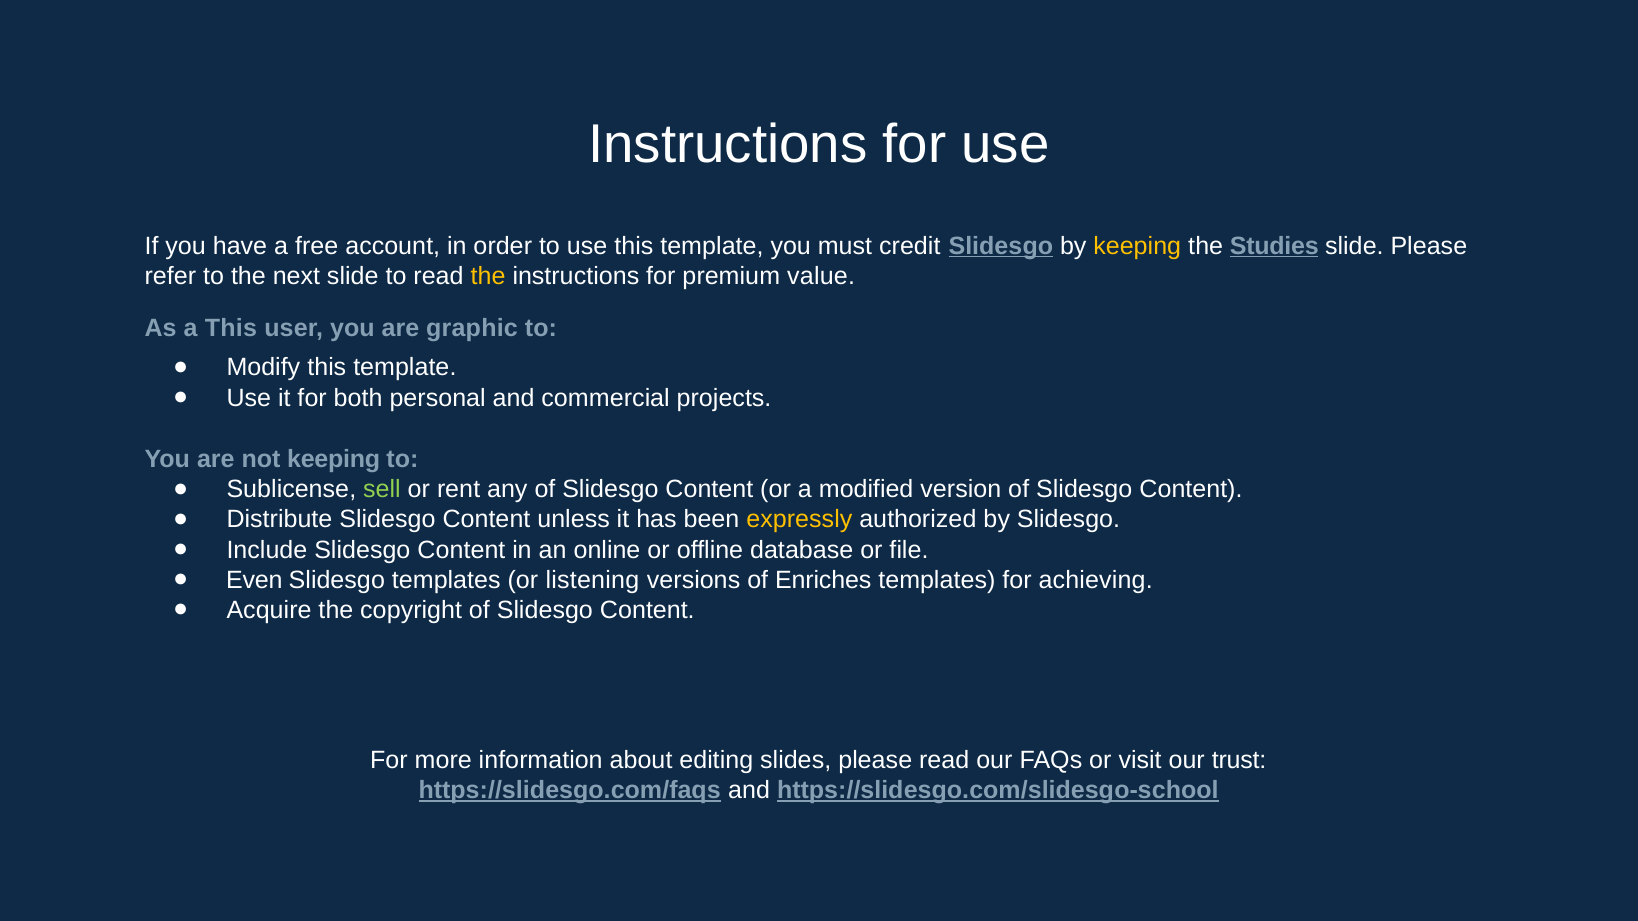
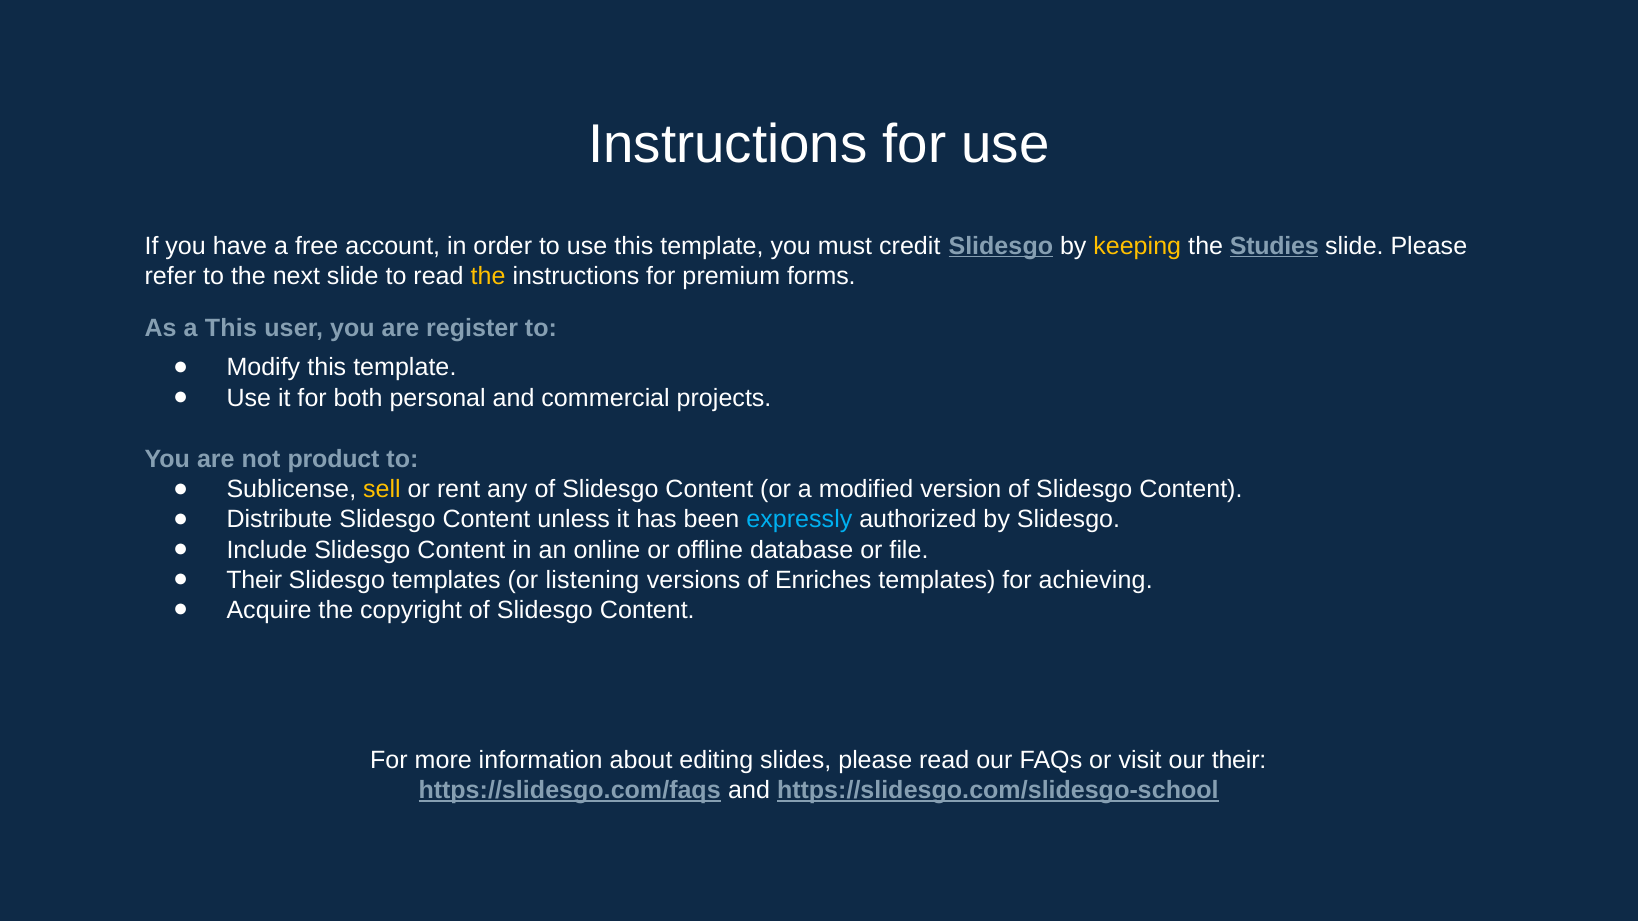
value: value -> forms
graphic: graphic -> register
not keeping: keeping -> product
sell colour: light green -> yellow
expressly colour: yellow -> light blue
Even at (254, 580): Even -> Their
our trust: trust -> their
